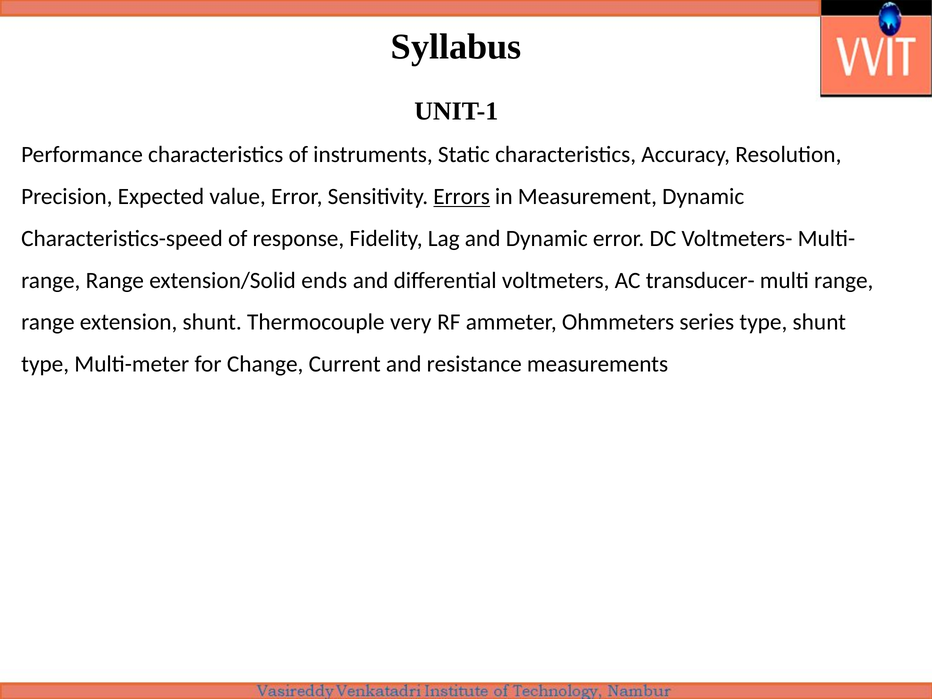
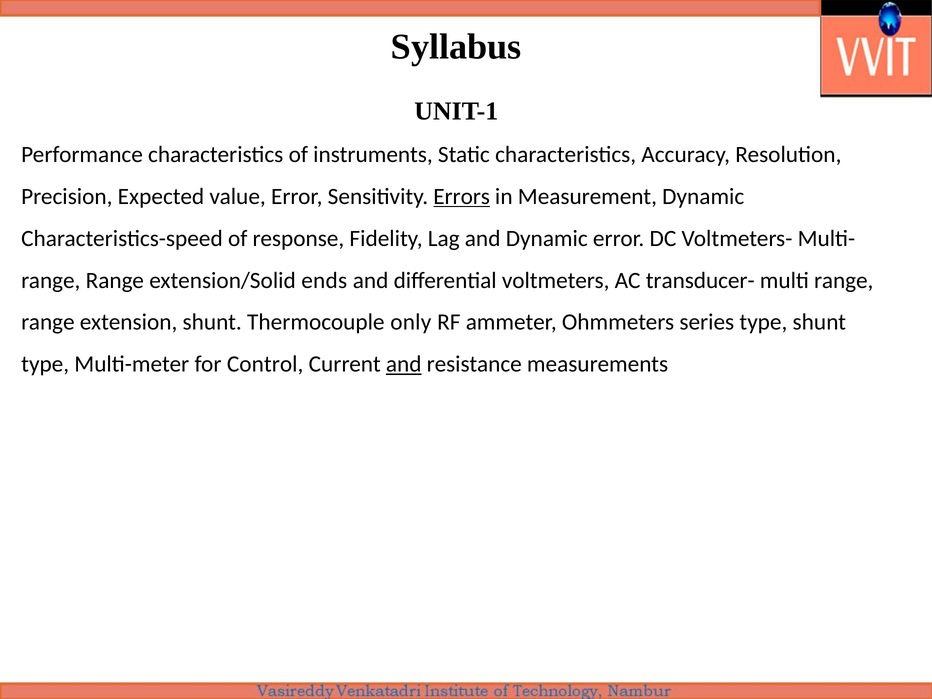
very: very -> only
Change: Change -> Control
and at (404, 364) underline: none -> present
